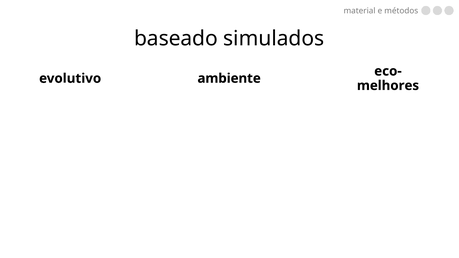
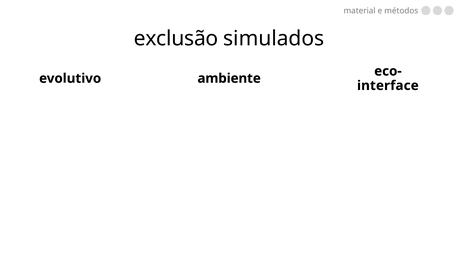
baseado: baseado -> exclusão
melhores: melhores -> interface
